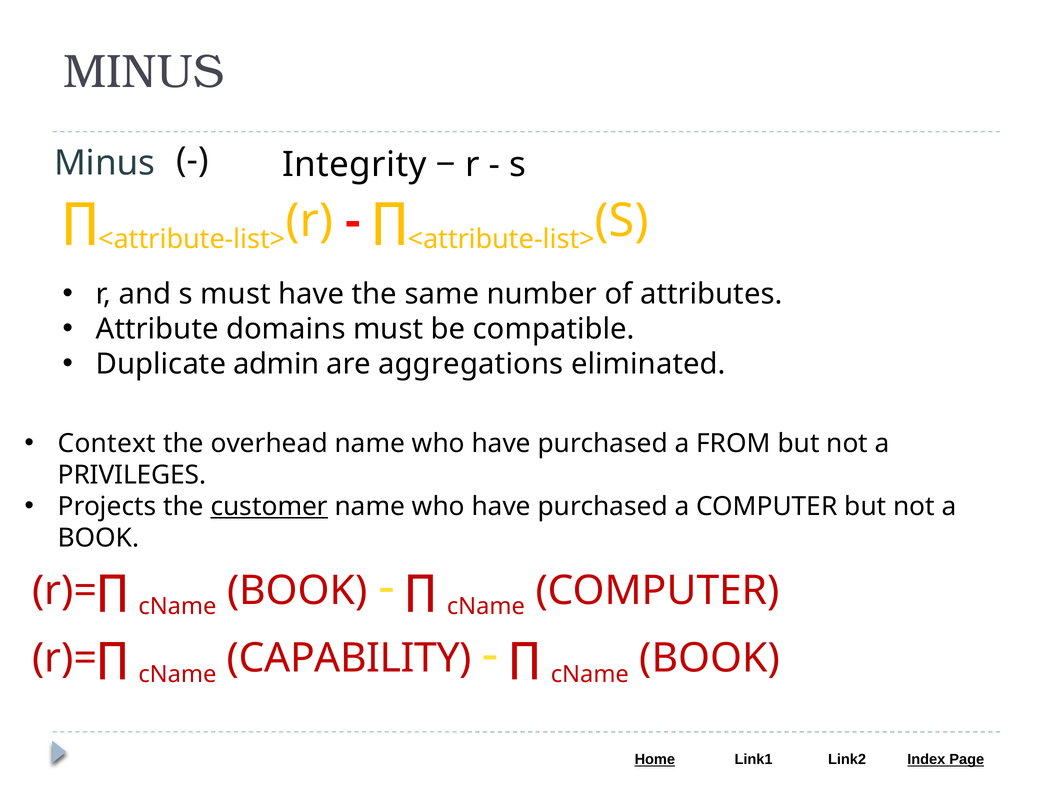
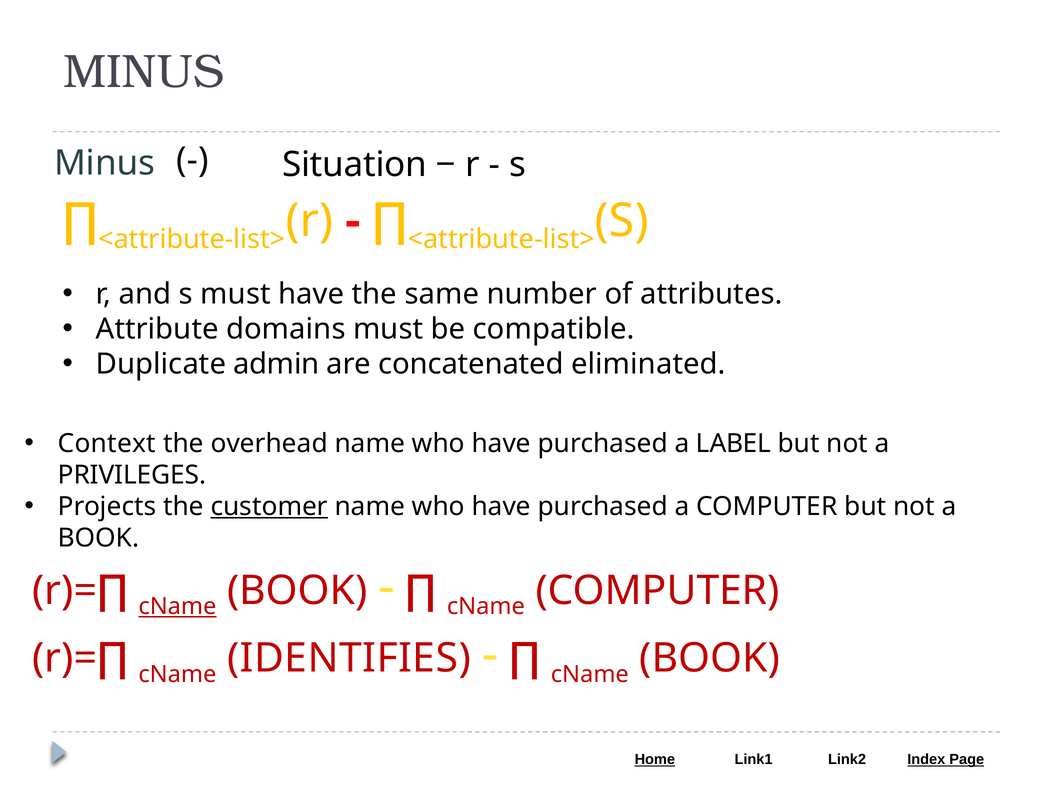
Integrity: Integrity -> Situation
aggregations: aggregations -> concatenated
FROM: FROM -> LABEL
cName at (177, 606) underline: none -> present
CAPABILITY: CAPABILITY -> IDENTIFIES
